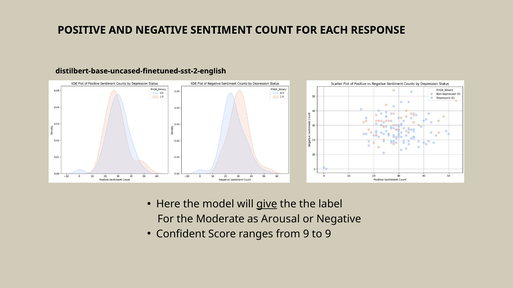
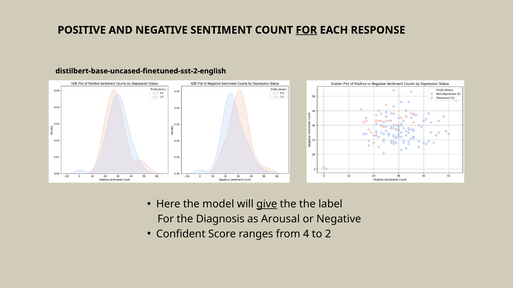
FOR at (306, 30) underline: none -> present
Moderate: Moderate -> Diagnosis
from 9: 9 -> 4
to 9: 9 -> 2
